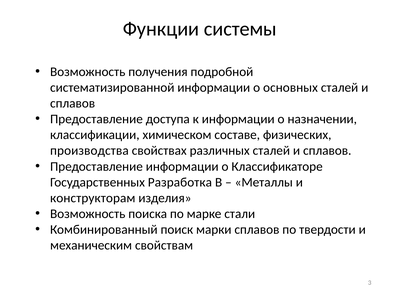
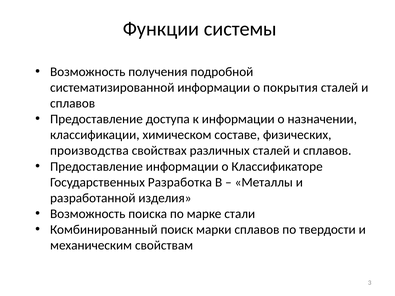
основных: основных -> покрытия
конструкторам: конструкторам -> разработанной
